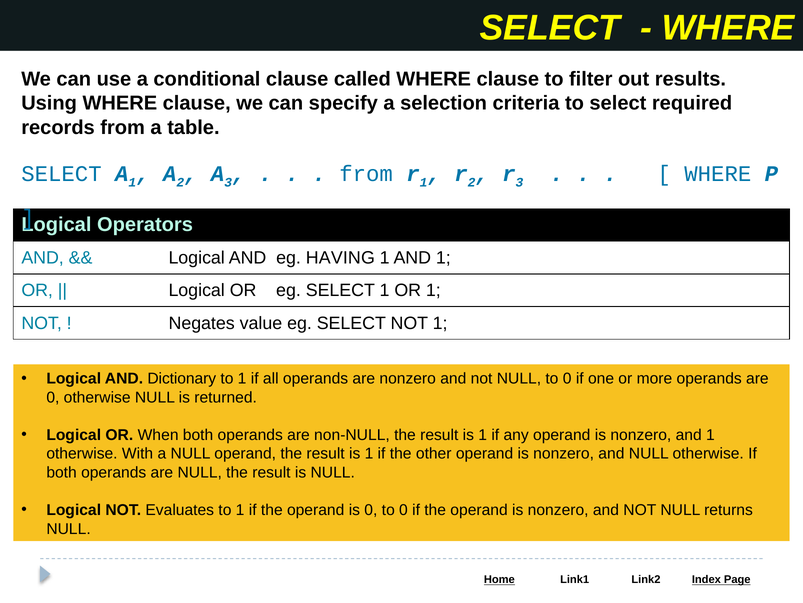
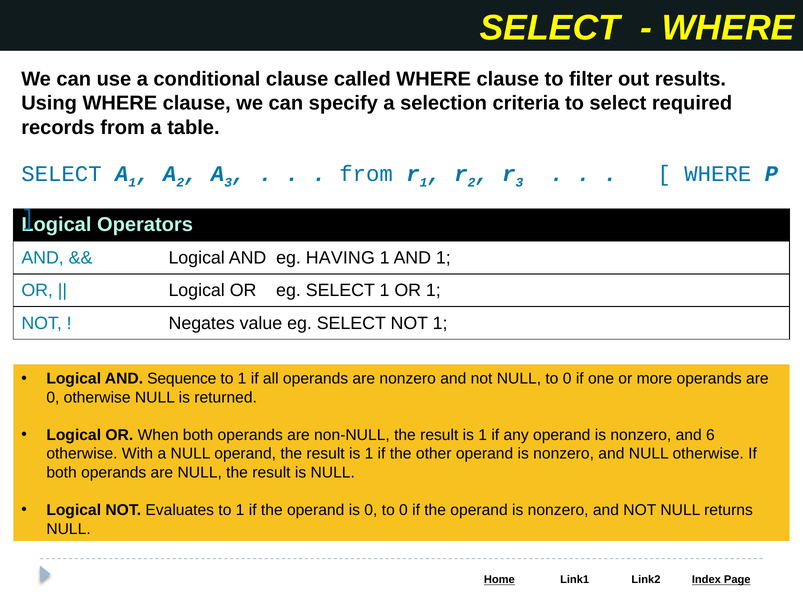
Dictionary: Dictionary -> Sequence
nonzero and 1: 1 -> 6
